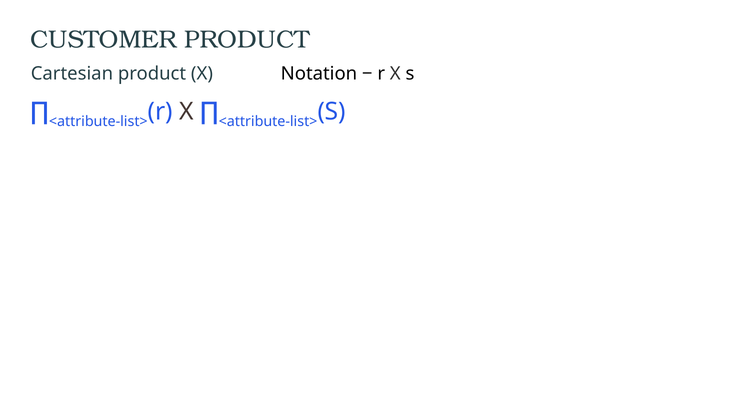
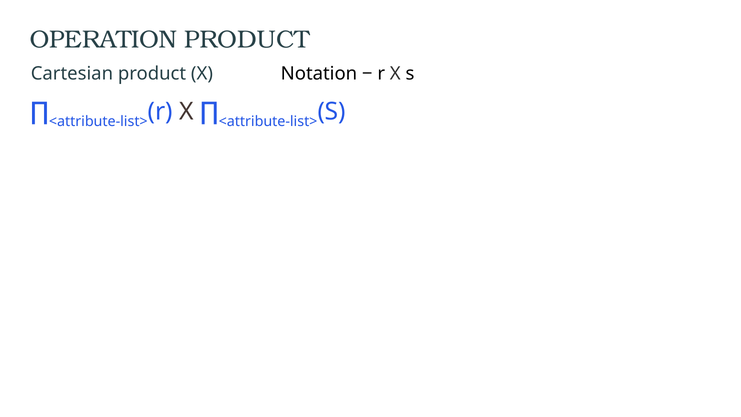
CUSTOMER: CUSTOMER -> OPERATION
